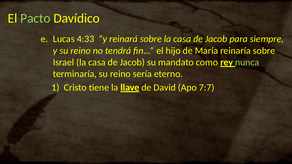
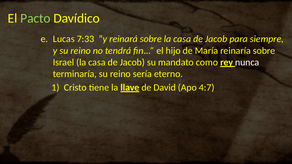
4:33: 4:33 -> 7:33
nunca colour: light green -> white
7:7: 7:7 -> 4:7
